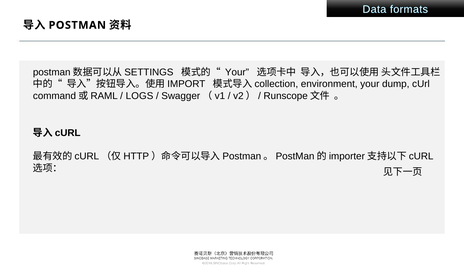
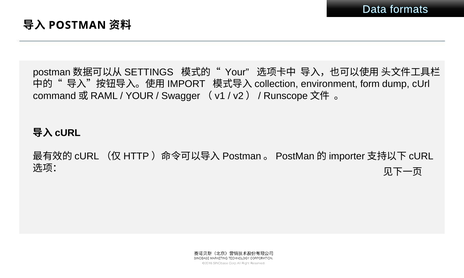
environment your: your -> form
LOGS at (140, 96): LOGS -> YOUR
